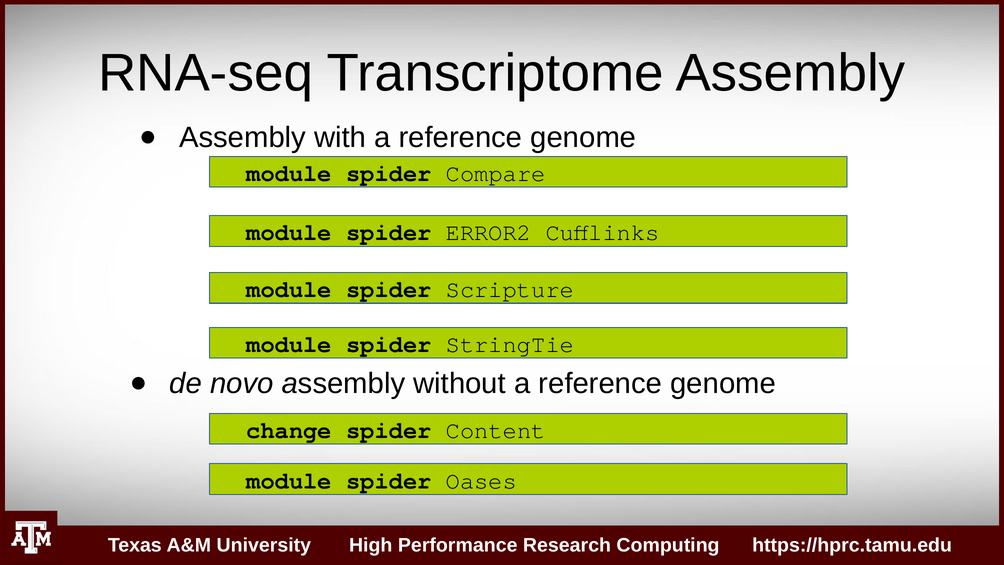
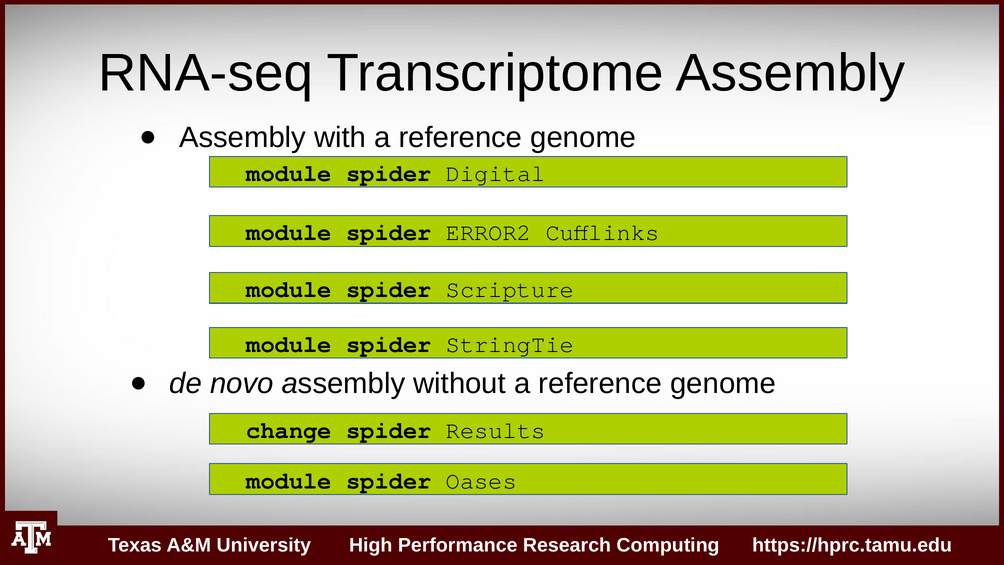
Compare: Compare -> Digital
Content: Content -> Results
